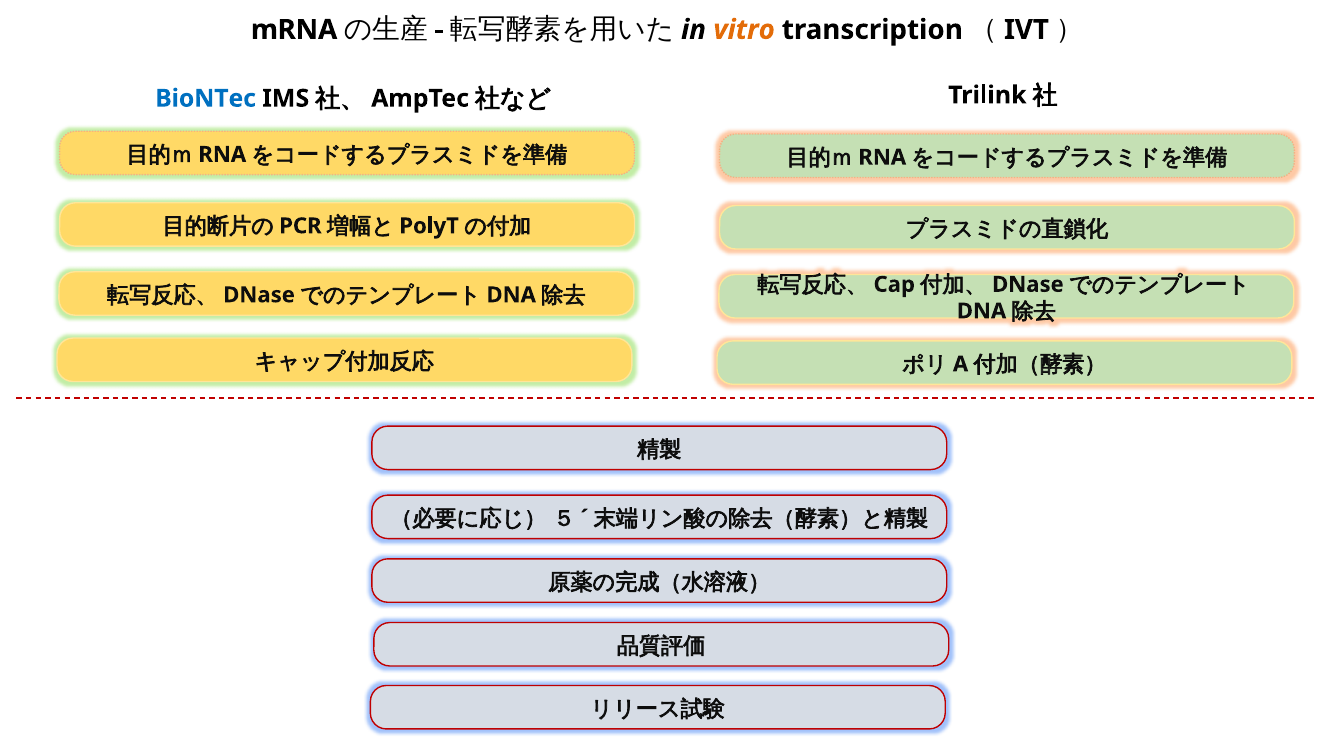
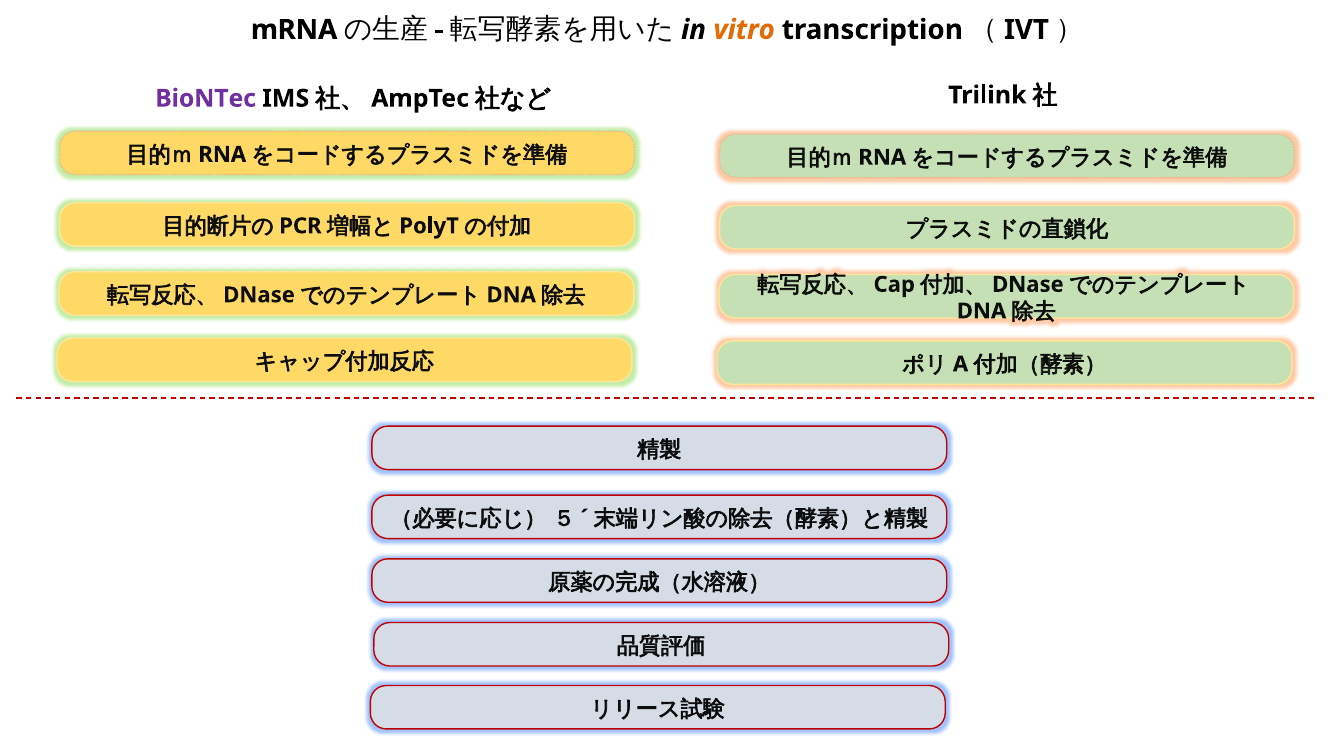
BioNTec colour: blue -> purple
